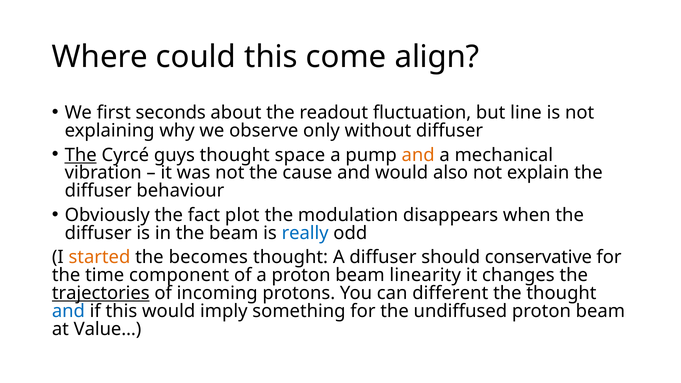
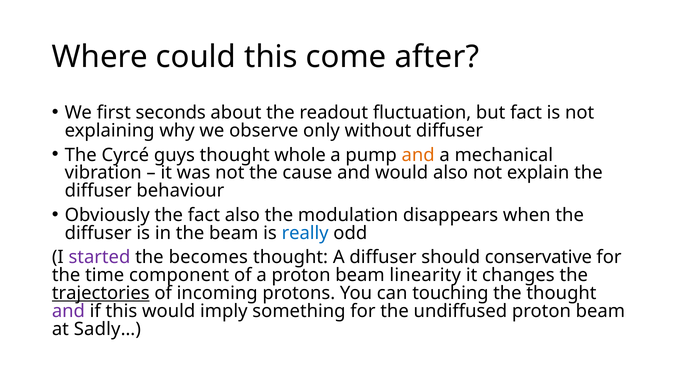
align: align -> after
but line: line -> fact
The at (81, 155) underline: present -> none
space: space -> whole
fact plot: plot -> also
started colour: orange -> purple
different: different -> touching
and at (68, 311) colour: blue -> purple
Value…: Value… -> Sadly…
